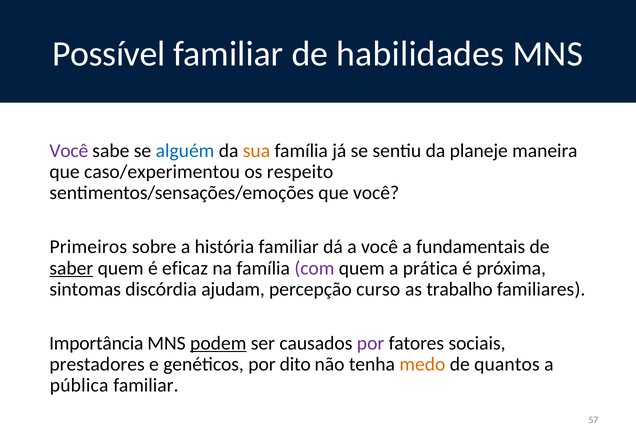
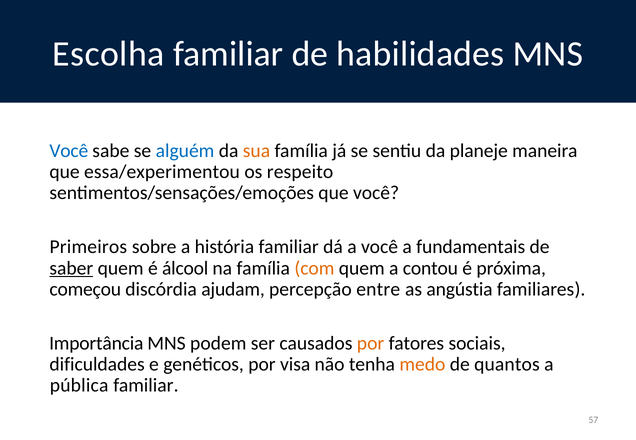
Possível: Possível -> Escolha
Você at (69, 151) colour: purple -> blue
caso/experimentou: caso/experimentou -> essa/experimentou
eficaz: eficaz -> álcool
com colour: purple -> orange
prática: prática -> contou
sintomas: sintomas -> começou
curso: curso -> entre
trabalho: trabalho -> angústia
podem underline: present -> none
por at (371, 343) colour: purple -> orange
prestadores: prestadores -> dificuldades
dito: dito -> visa
